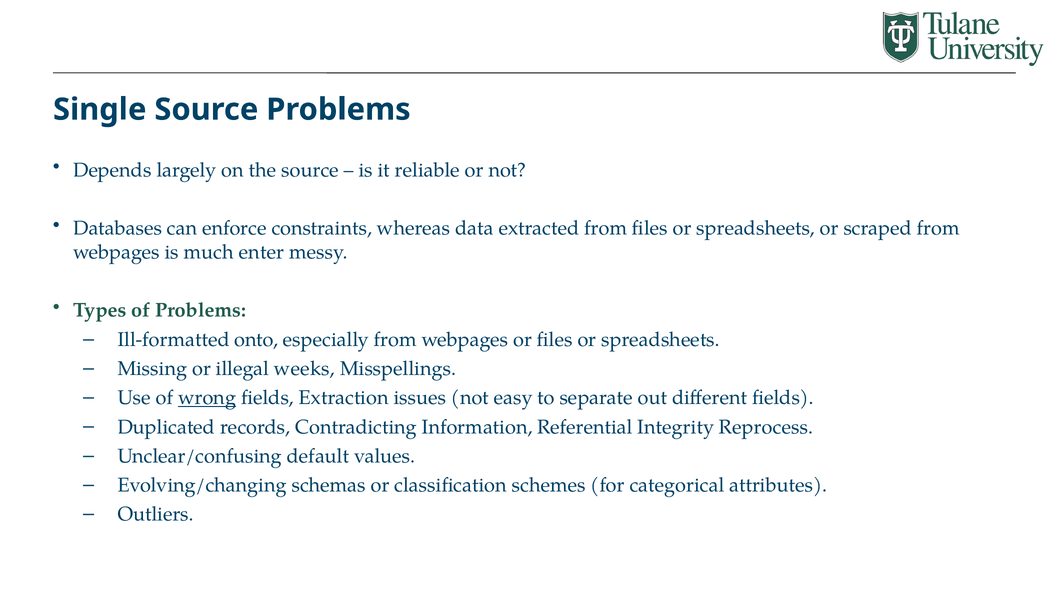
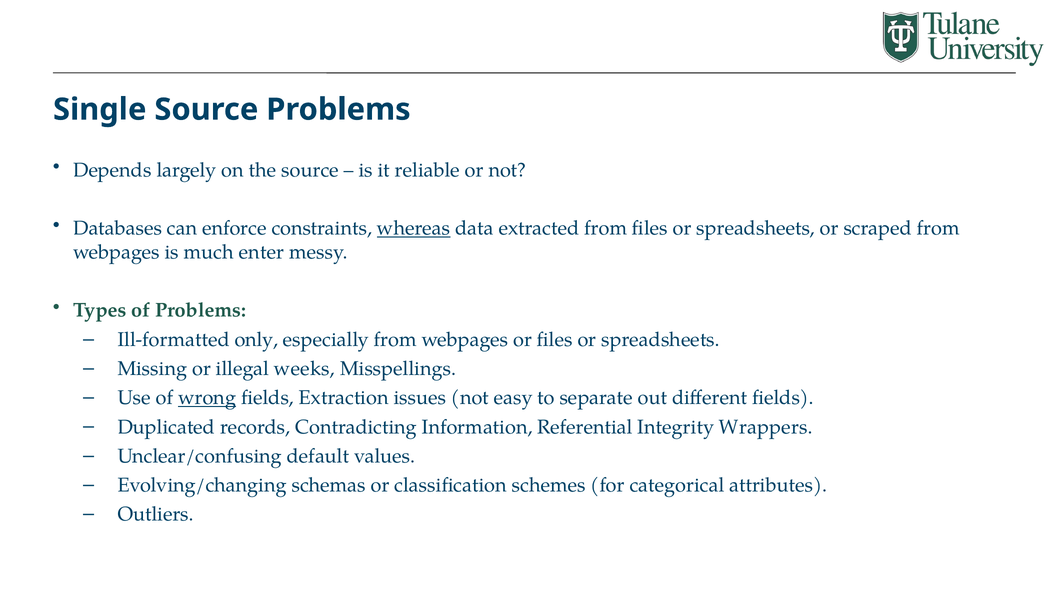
whereas underline: none -> present
onto: onto -> only
Reprocess: Reprocess -> Wrappers
